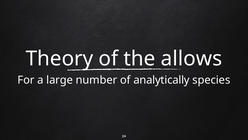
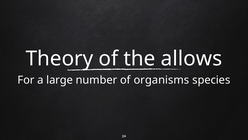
analytically: analytically -> organisms
